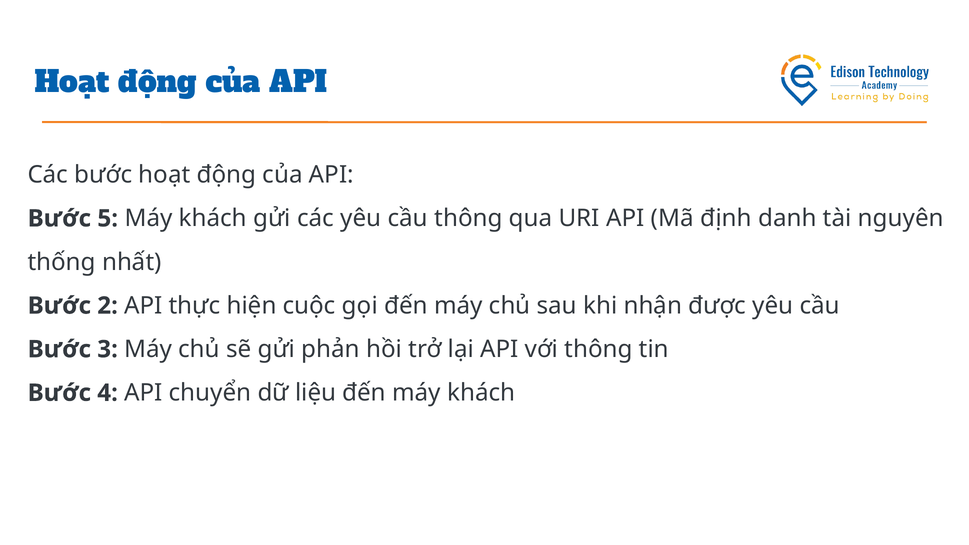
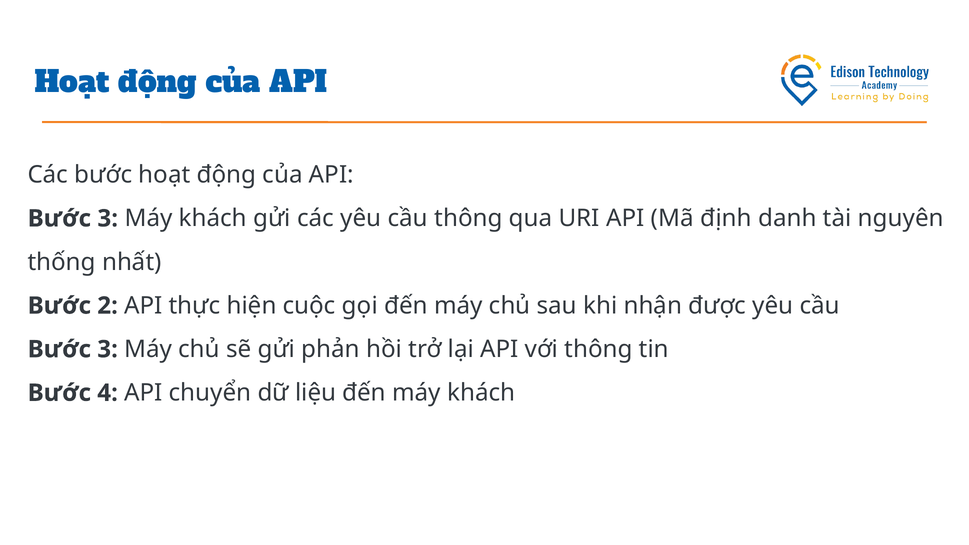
5 at (108, 219): 5 -> 3
